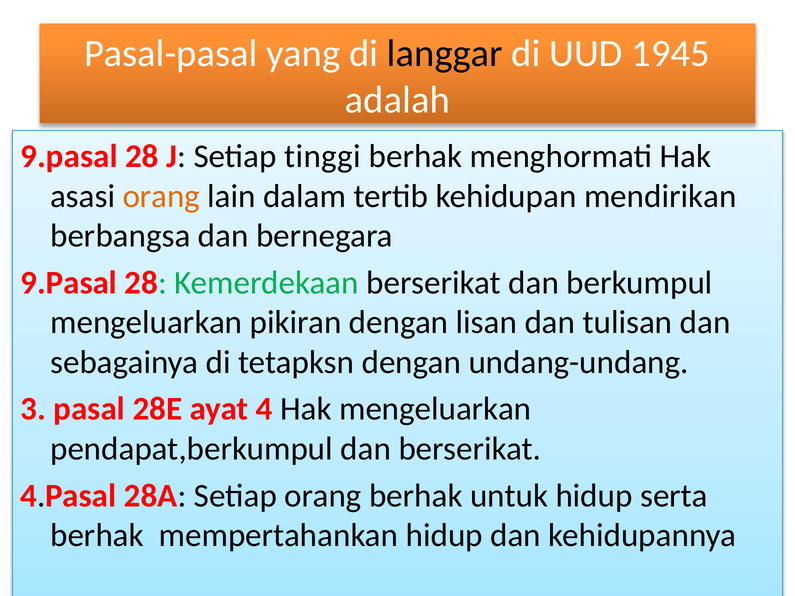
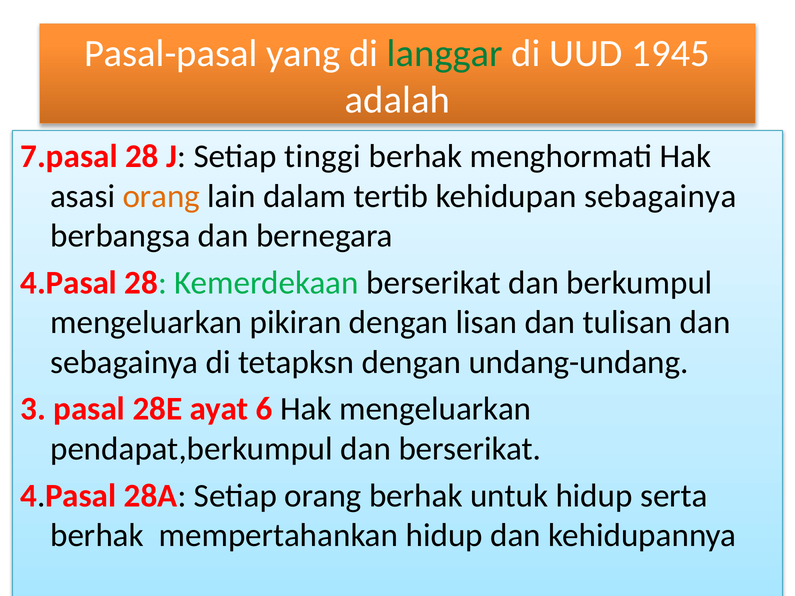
langgar colour: black -> green
9.pasal at (69, 157): 9.pasal -> 7.pasal
kehidupan mendirikan: mendirikan -> sebagainya
9.Pasal at (69, 283): 9.Pasal -> 4.Pasal
4: 4 -> 6
